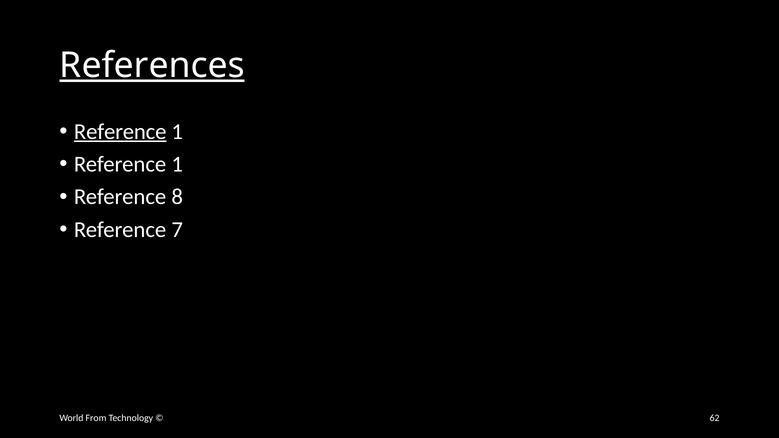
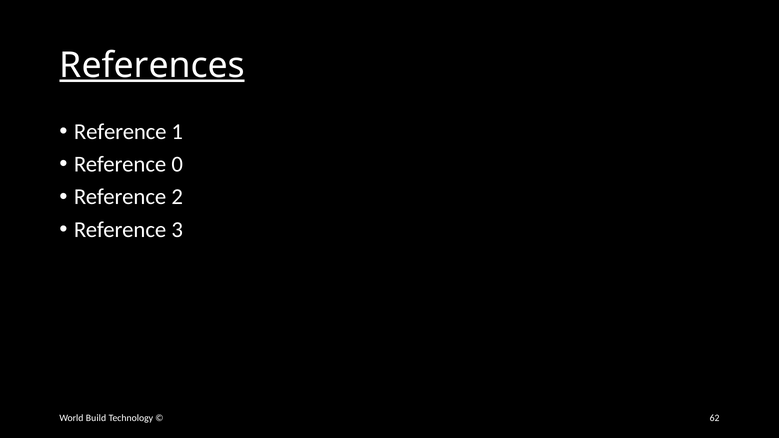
Reference at (120, 132) underline: present -> none
1 at (177, 164): 1 -> 0
8: 8 -> 2
7: 7 -> 3
From: From -> Build
